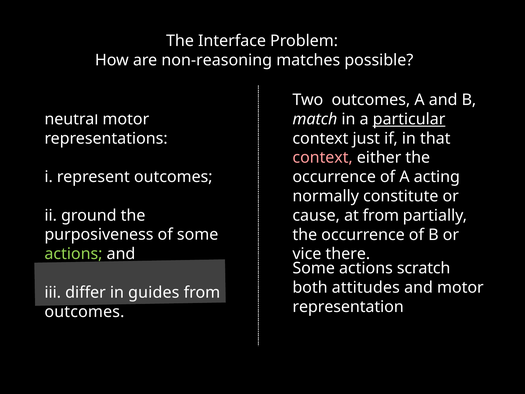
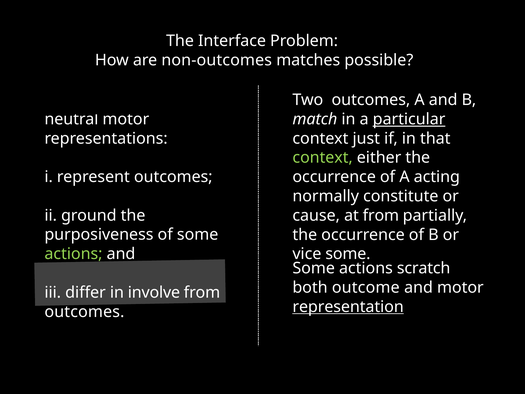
non-reasoning: non-reasoning -> non-outcomes
context at (323, 158) colour: pink -> light green
vice there: there -> some
attitudes: attitudes -> outcome
guides: guides -> involve
representation underline: none -> present
